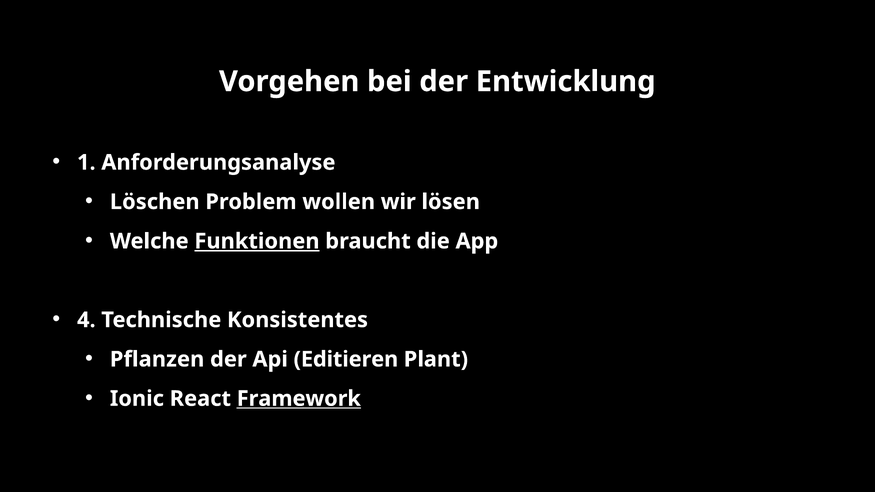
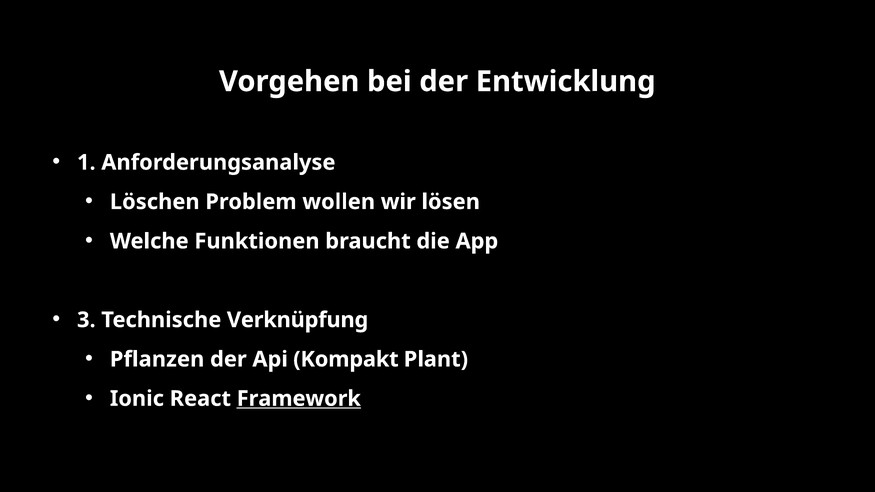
Funktionen underline: present -> none
4: 4 -> 3
Konsistentes: Konsistentes -> Verknüpfung
Editieren: Editieren -> Kompakt
